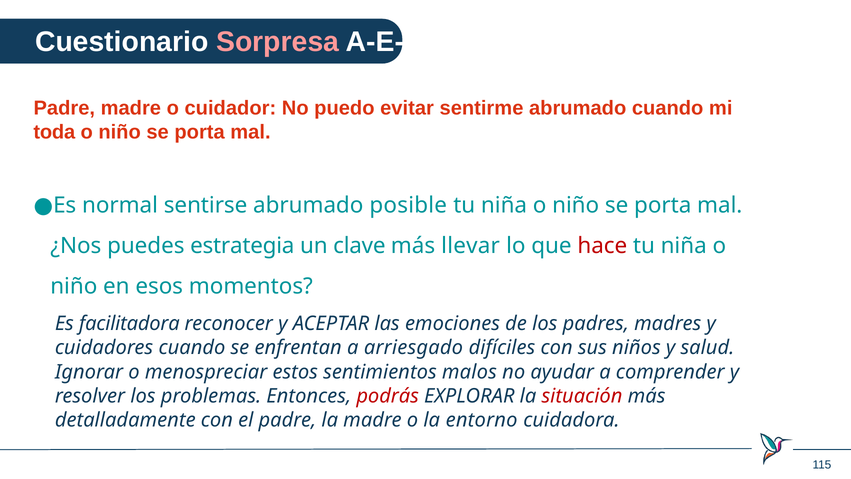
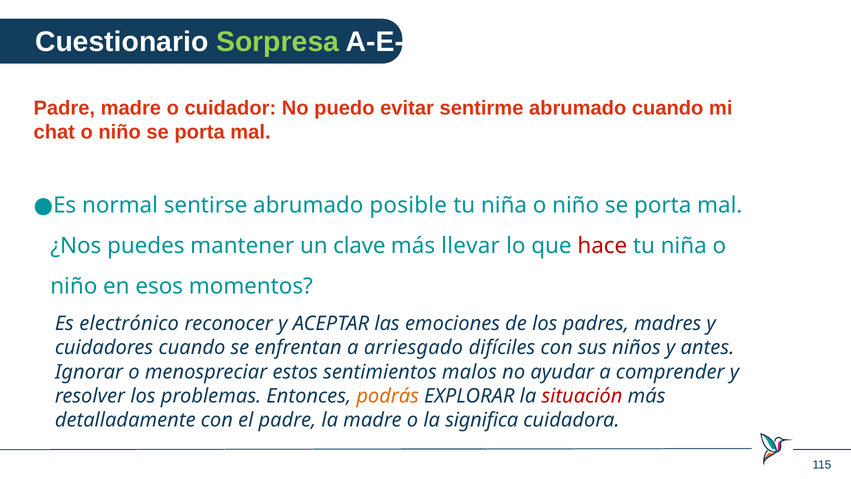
Sorpresa colour: pink -> light green
toda: toda -> chat
estrategia: estrategia -> mantener
facilitadora: facilitadora -> electrónico
salud: salud -> antes
podrás colour: red -> orange
entorno: entorno -> significa
